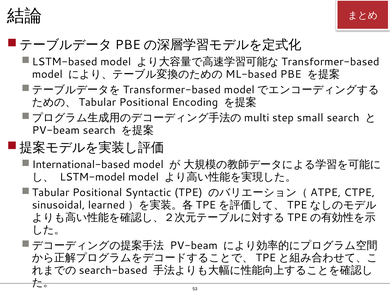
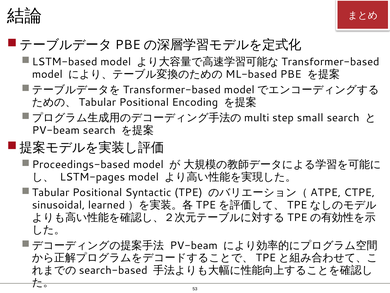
International-based: International-based -> Proceedings-based
LSTM-model: LSTM-model -> LSTM-pages
